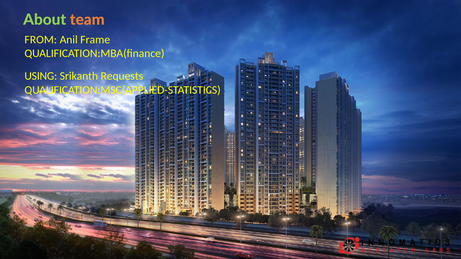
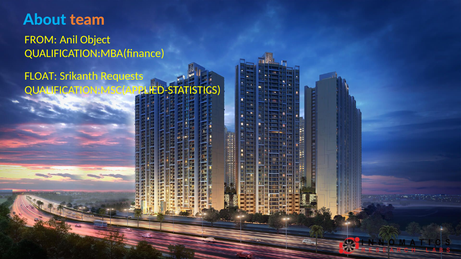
About colour: light green -> light blue
Frame: Frame -> Object
USING: USING -> FLOAT
